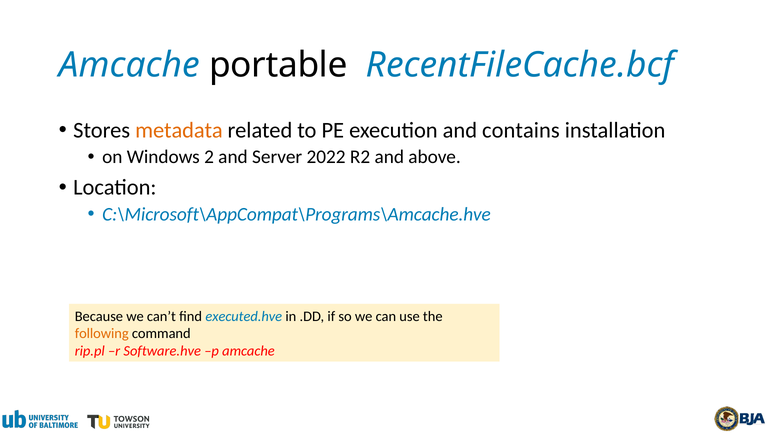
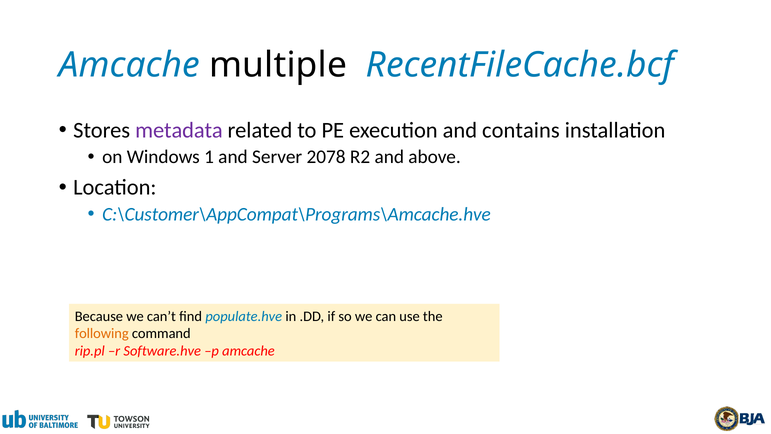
portable: portable -> multiple
metadata colour: orange -> purple
2: 2 -> 1
2022: 2022 -> 2078
C:\Microsoft\AppCompat\Programs\Amcache.hve: C:\Microsoft\AppCompat\Programs\Amcache.hve -> C:\Customer\AppCompat\Programs\Amcache.hve
executed.hve: executed.hve -> populate.hve
